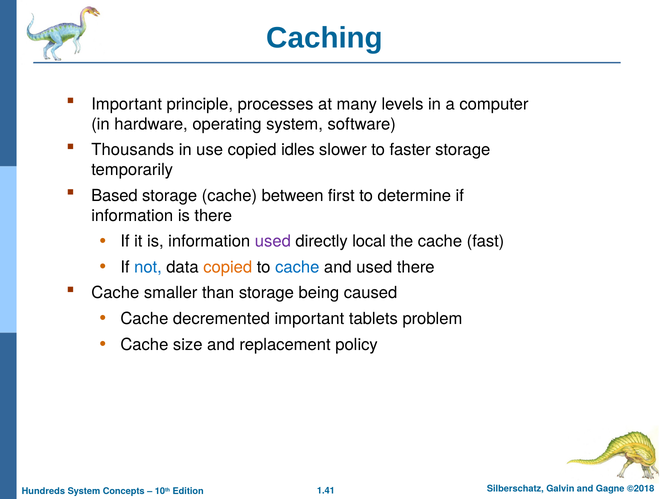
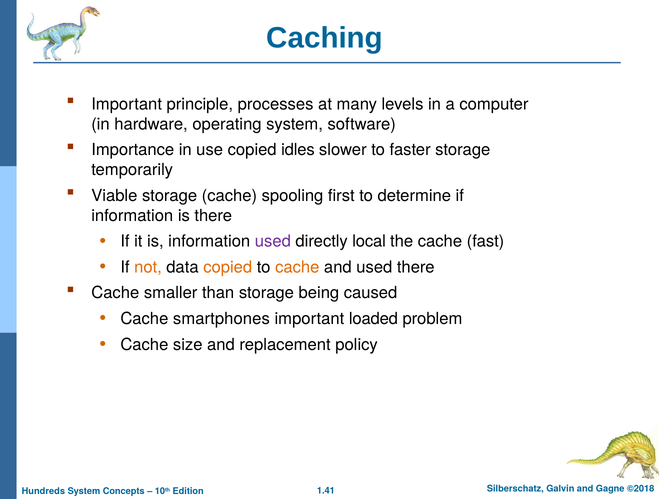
Thousands: Thousands -> Importance
Based: Based -> Viable
between: between -> spooling
not colour: blue -> orange
cache at (297, 267) colour: blue -> orange
decremented: decremented -> smartphones
tablets: tablets -> loaded
